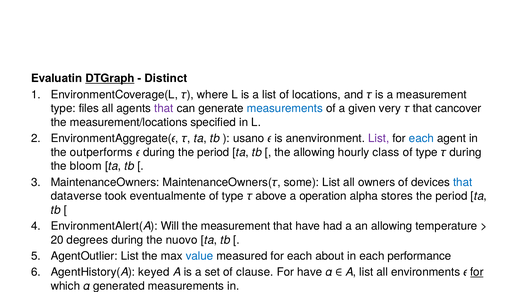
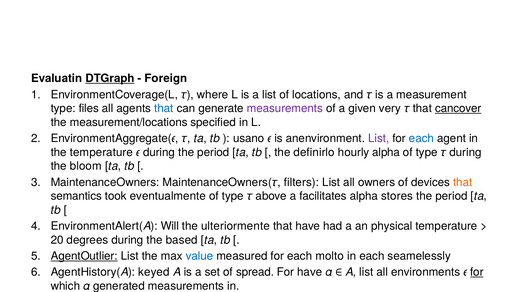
Distinct: Distinct -> Foreign
that at (164, 109) colour: purple -> blue
measurements at (285, 109) colour: blue -> purple
cancover underline: none -> present
the outperforms: outperforms -> temperature
the allowing: allowing -> definirlo
hourly class: class -> alpha
some: some -> filters
that at (463, 183) colour: blue -> orange
dataverse: dataverse -> semantics
operation: operation -> facilitates
the measurement: measurement -> ulteriormente
an allowing: allowing -> physical
nuovo: nuovo -> based
AgentOutlier underline: none -> present
about: about -> molto
performance: performance -> seamelessly
clause: clause -> spread
